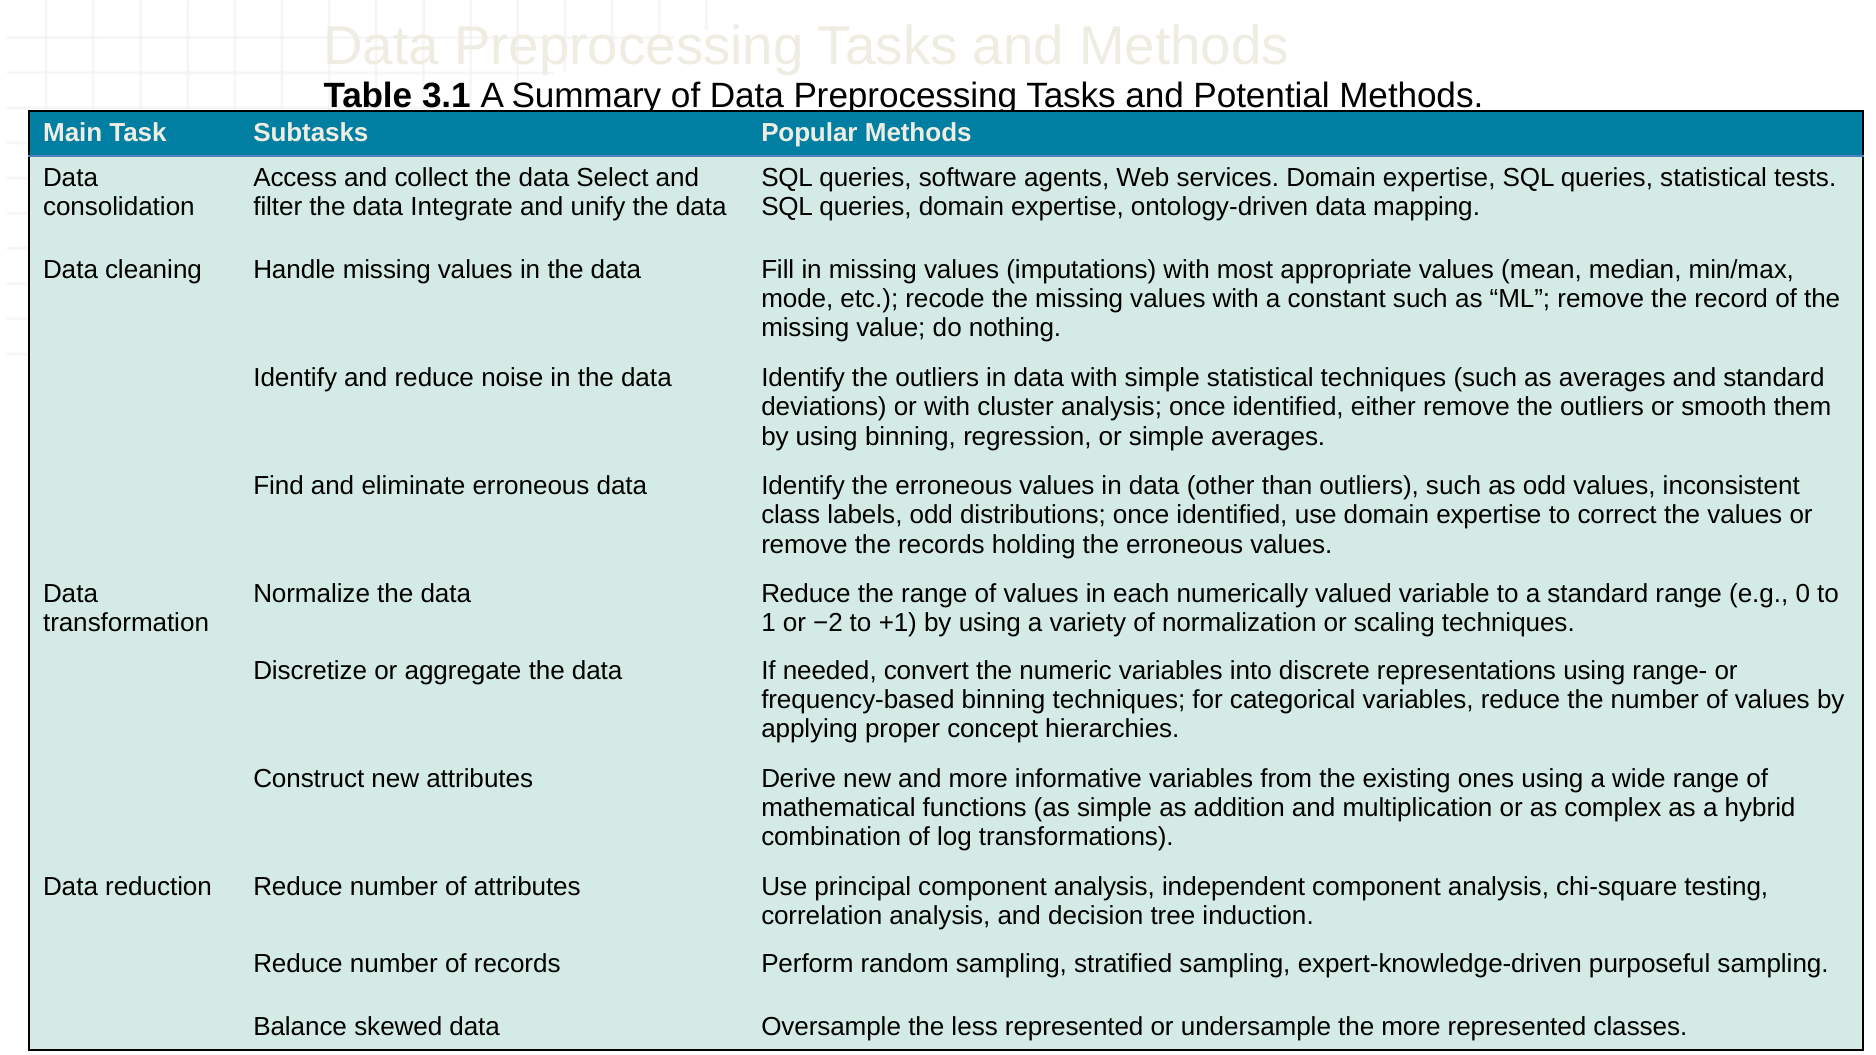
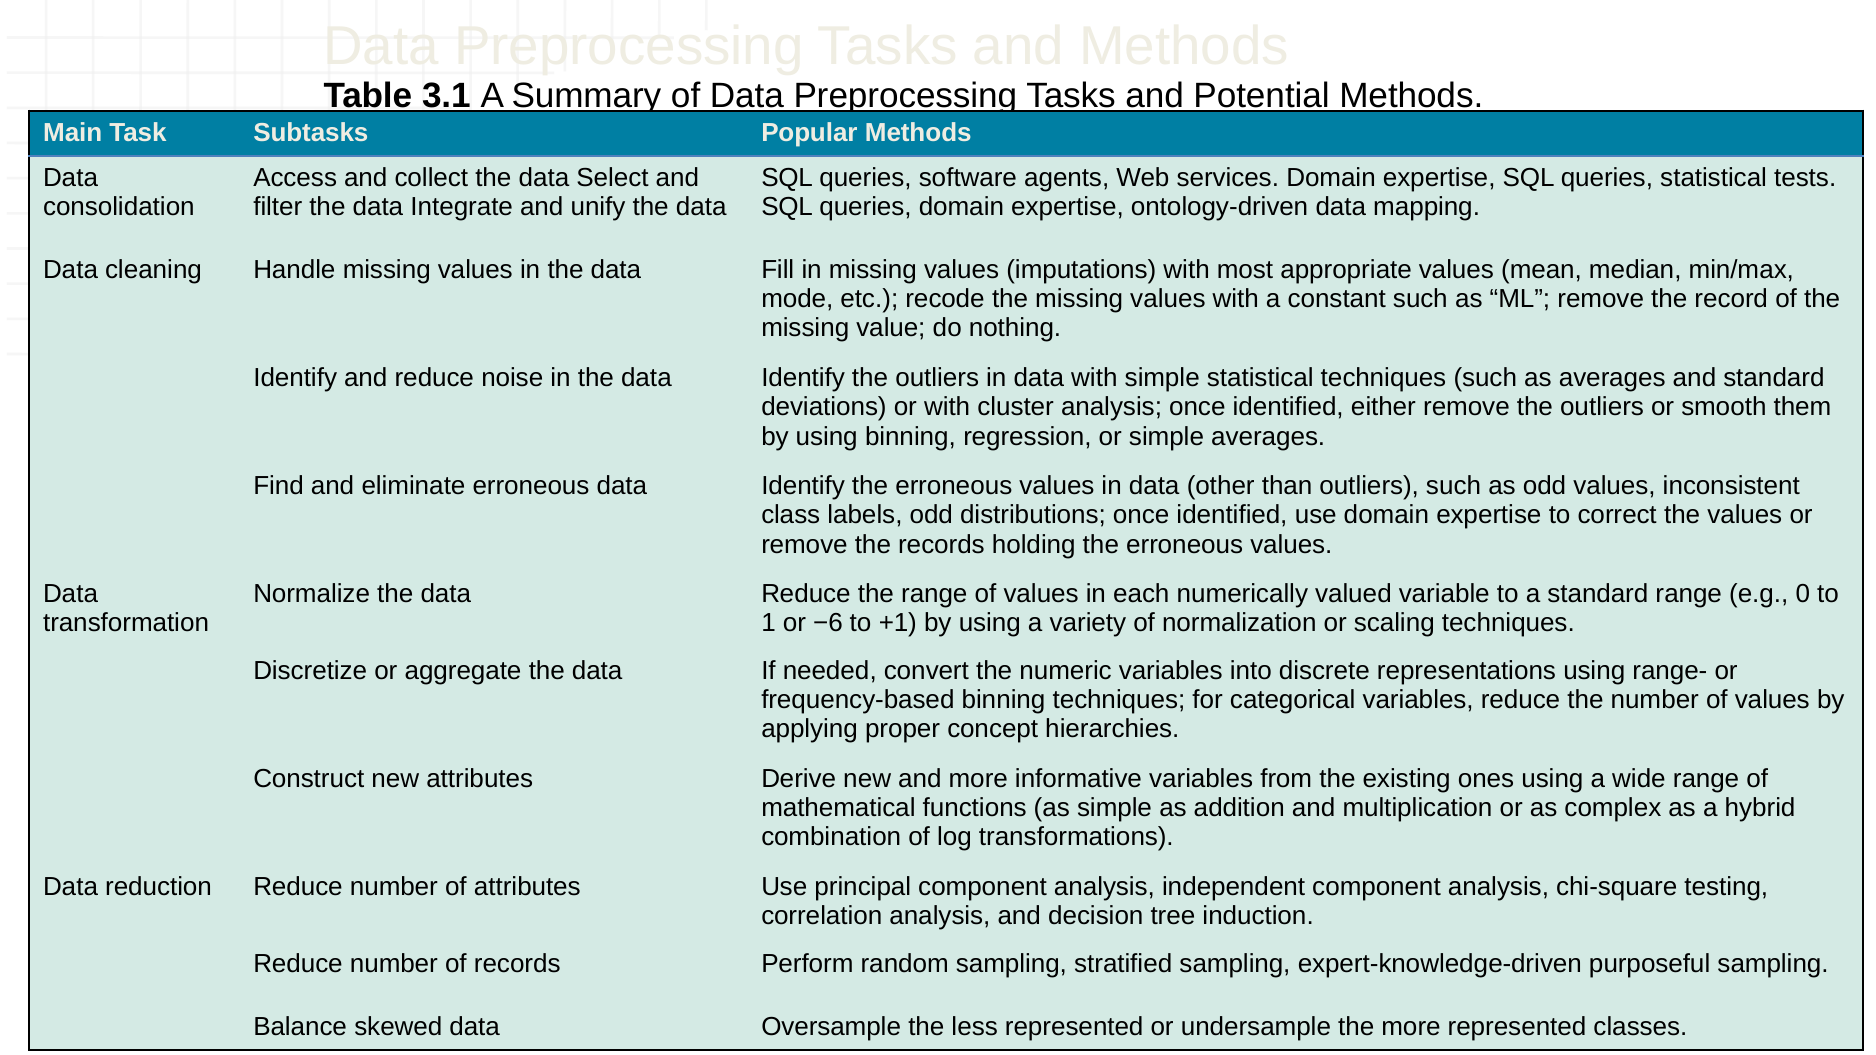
−2: −2 -> −6
